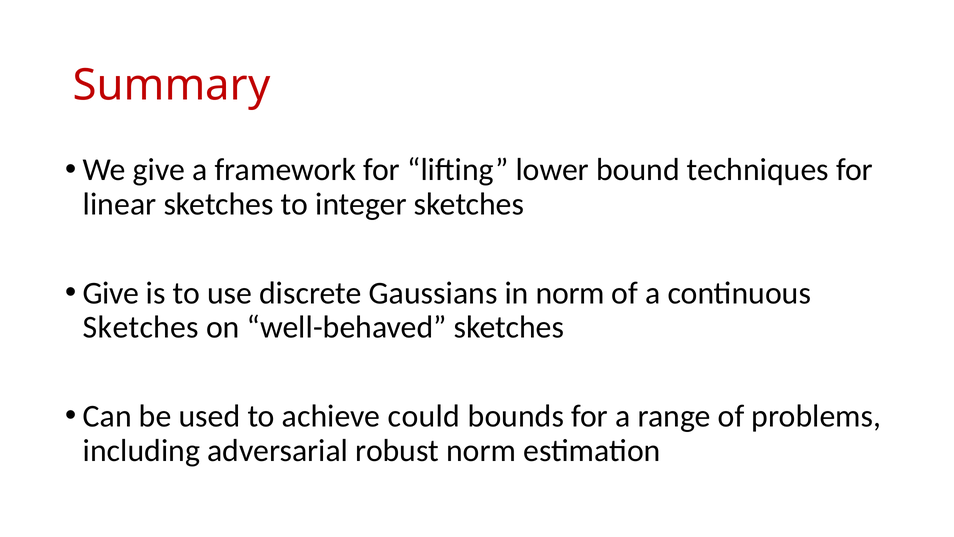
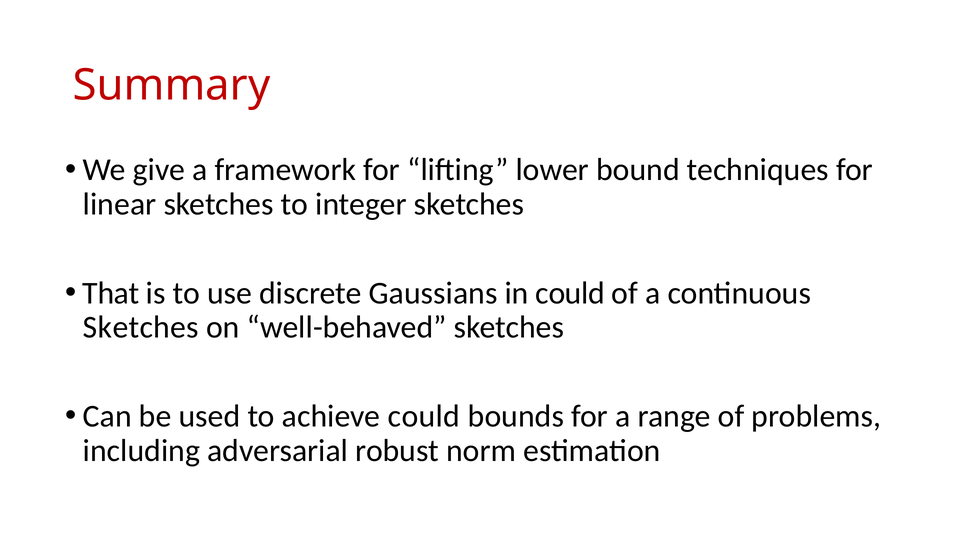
Give at (111, 293): Give -> That
in norm: norm -> could
